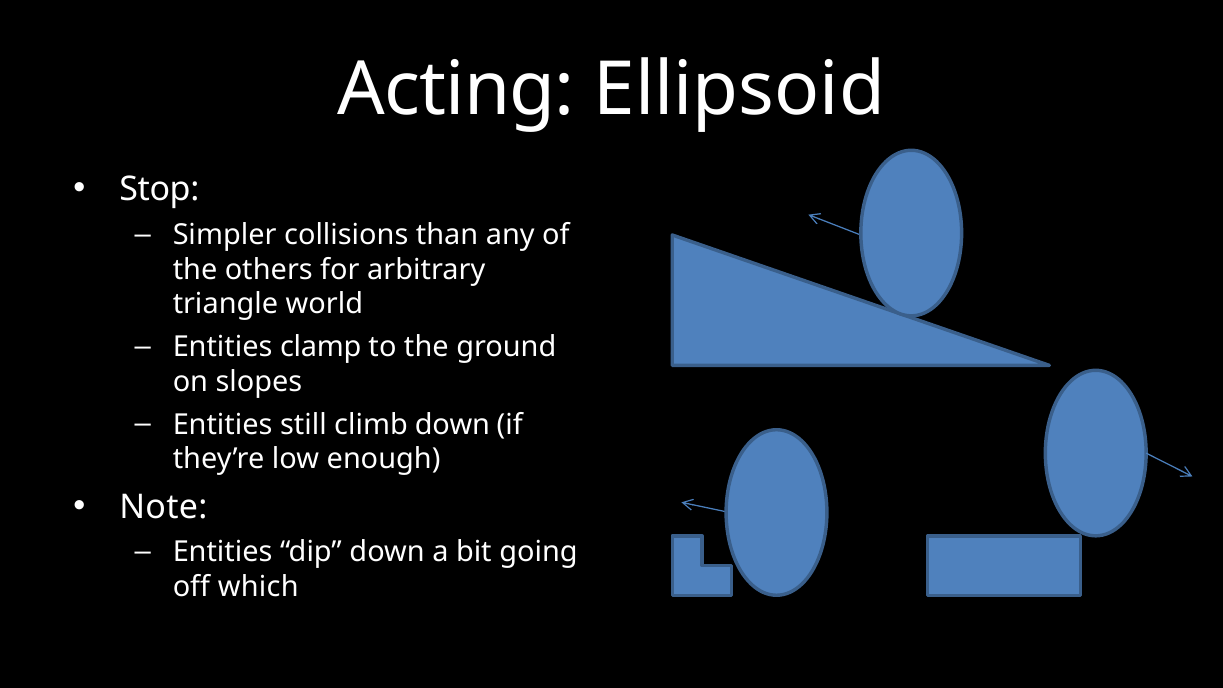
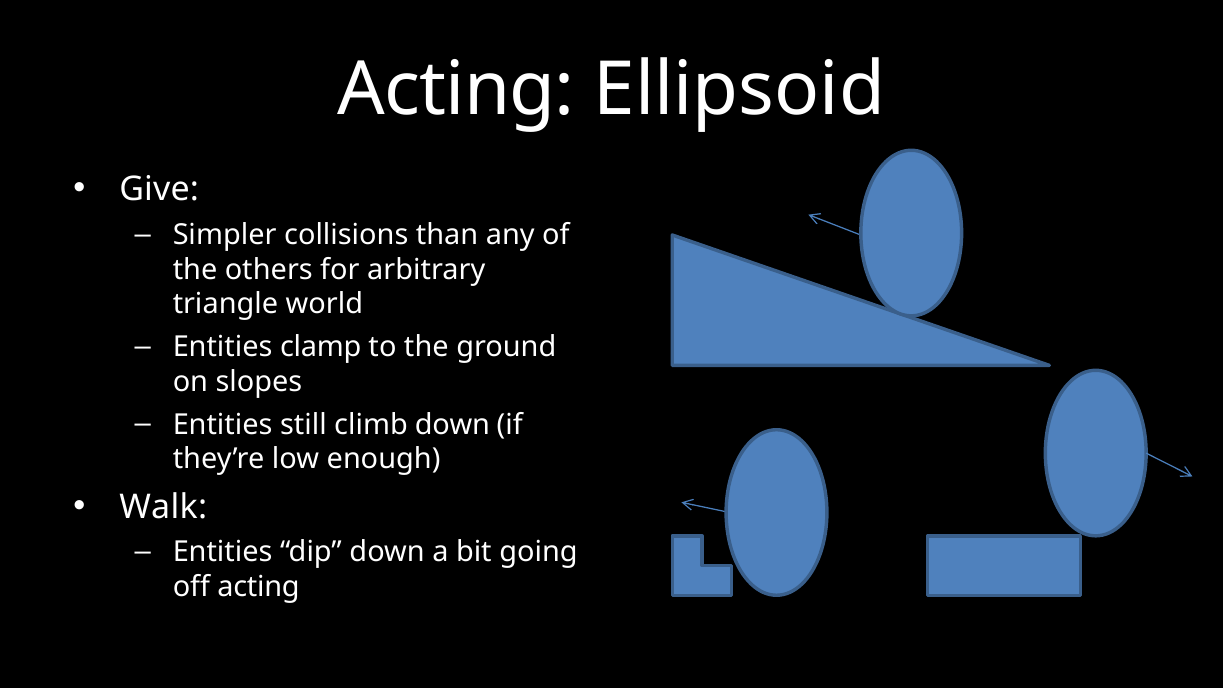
Stop: Stop -> Give
Note: Note -> Walk
off which: which -> acting
